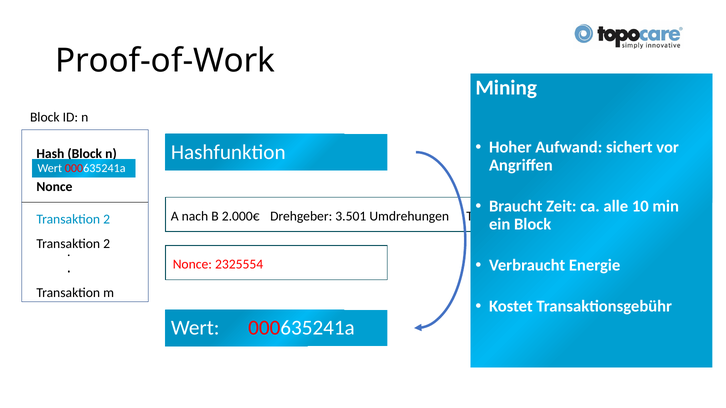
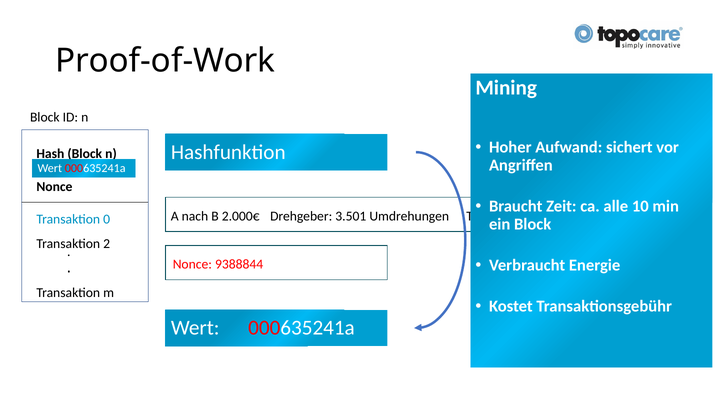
2 at (107, 219): 2 -> 0
2325554: 2325554 -> 9388844
